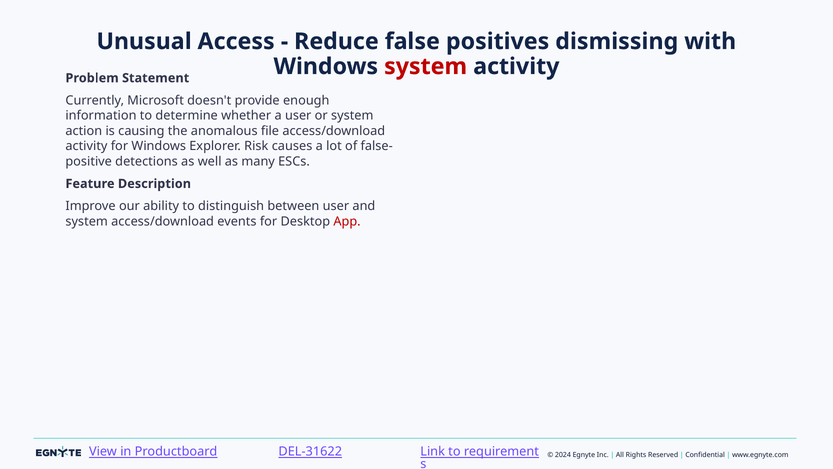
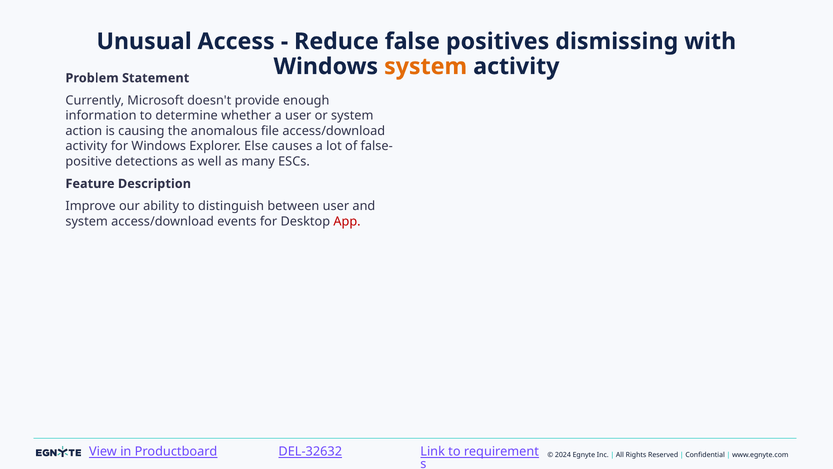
system at (426, 66) colour: red -> orange
Risk: Risk -> Else
DEL-31622: DEL-31622 -> DEL-32632
